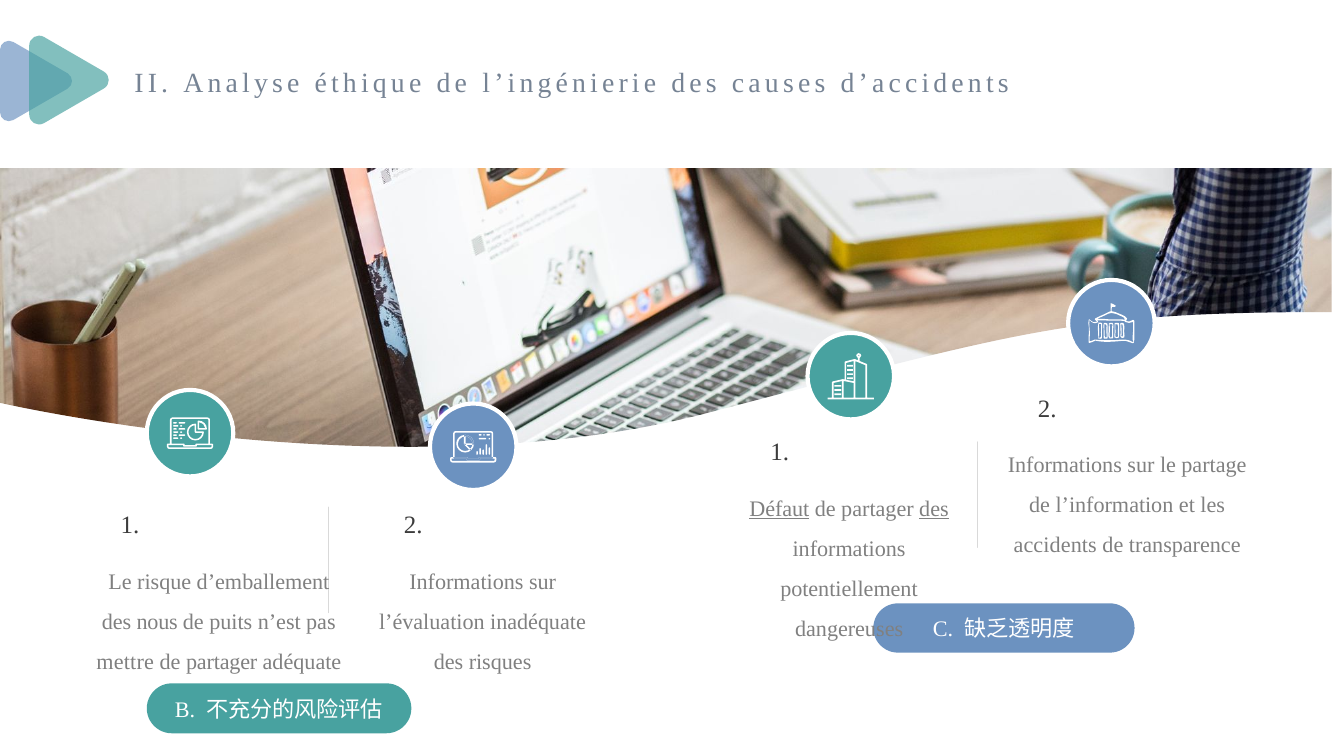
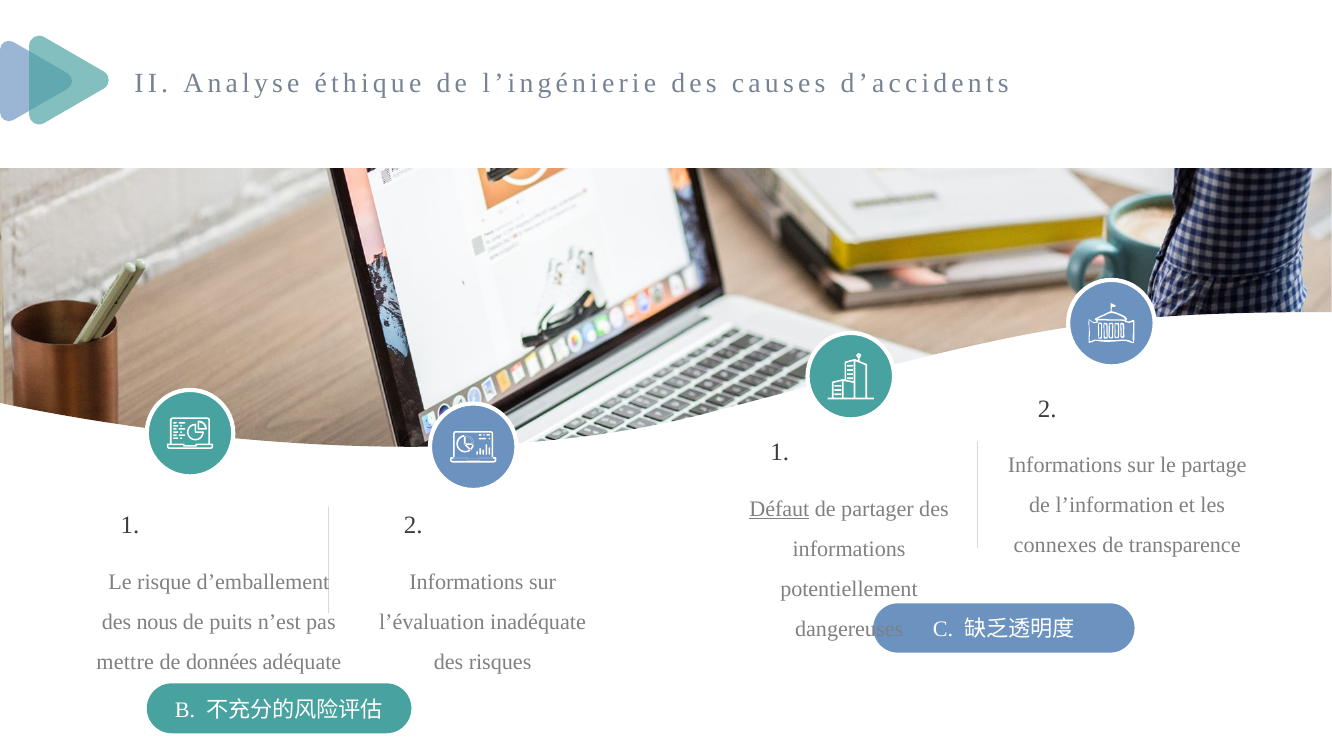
des at (934, 509) underline: present -> none
accidents: accidents -> connexes
partager at (222, 662): partager -> données
